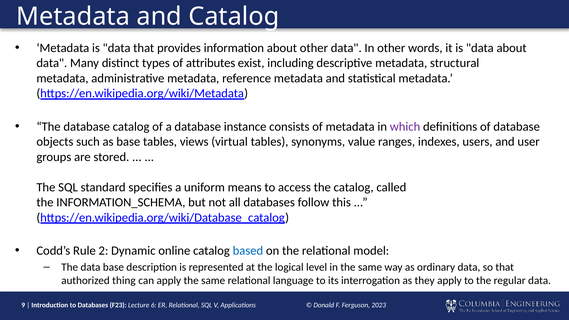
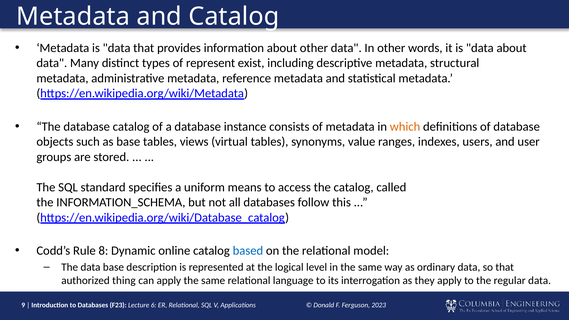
attributes: attributes -> represent
which colour: purple -> orange
2: 2 -> 8
